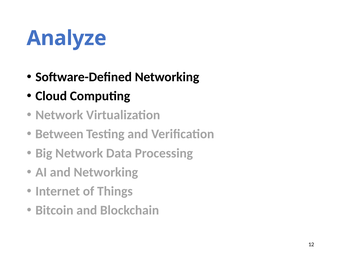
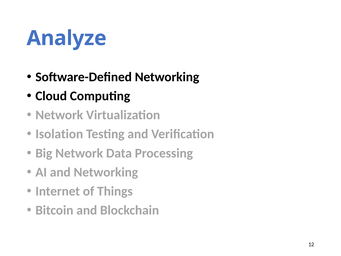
Between: Between -> Isolation
